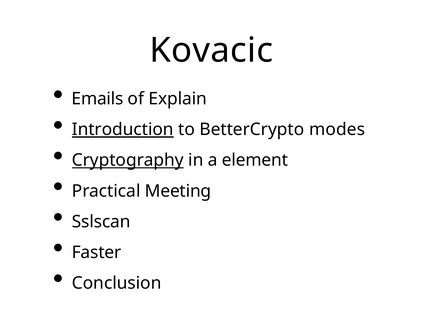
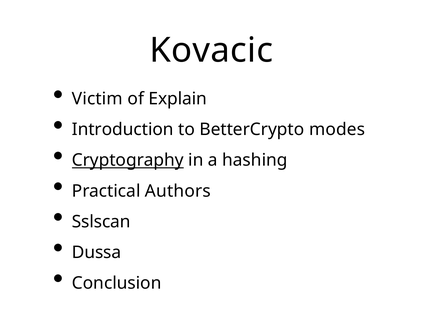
Emails: Emails -> Victim
Introduction underline: present -> none
element: element -> hashing
Meeting: Meeting -> Authors
Faster: Faster -> Dussa
